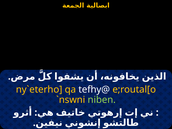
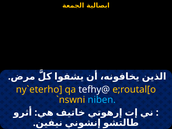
niben colour: light green -> light blue
